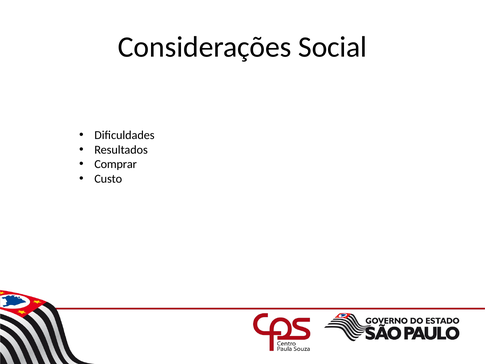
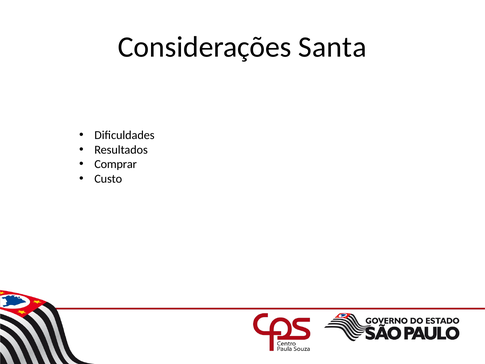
Social: Social -> Santa
